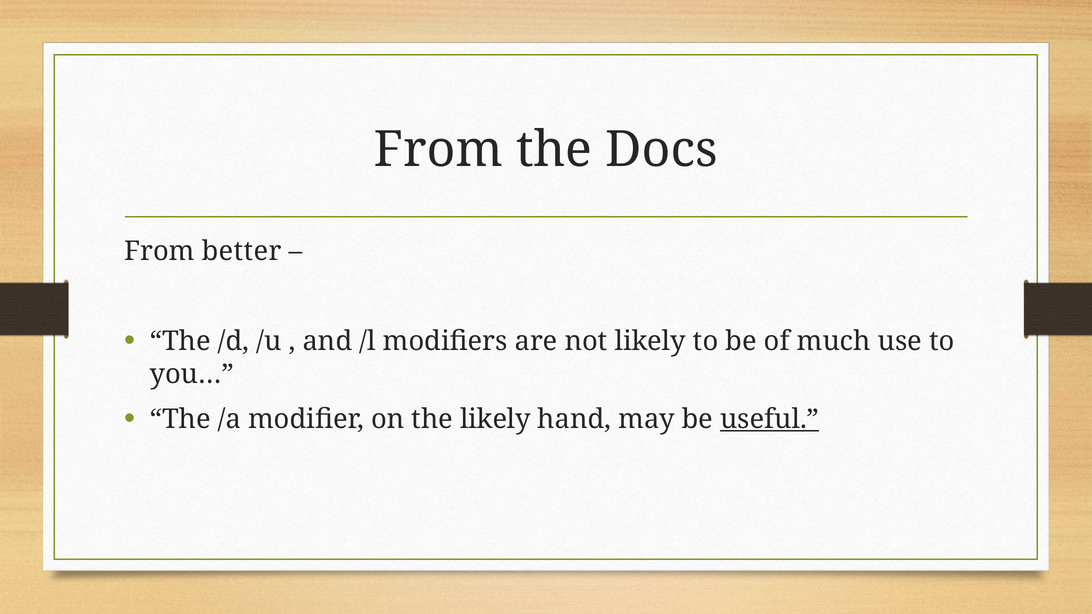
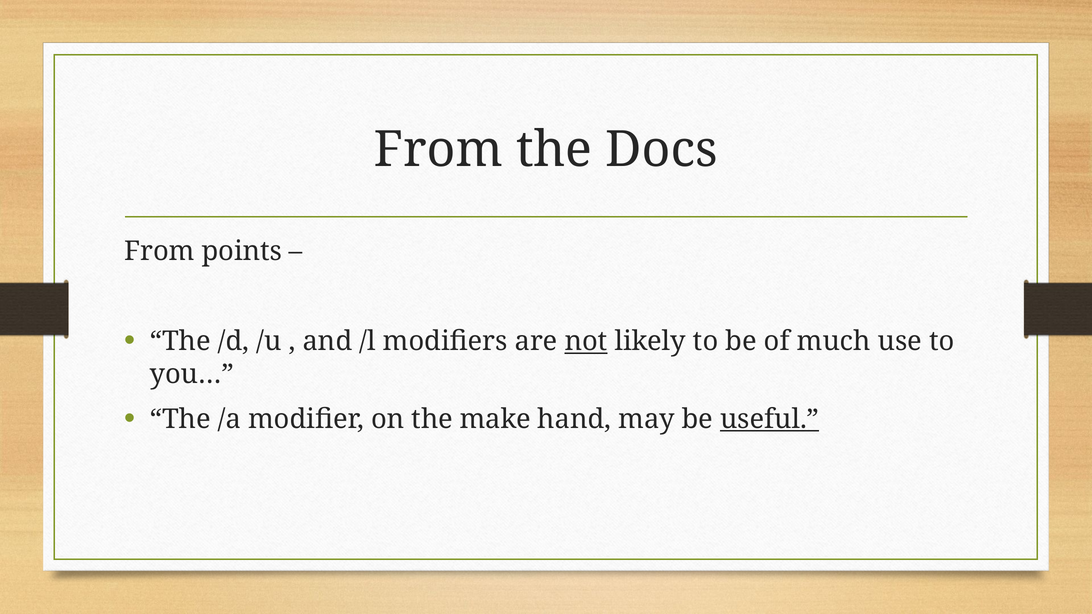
better: better -> points
not underline: none -> present
the likely: likely -> make
